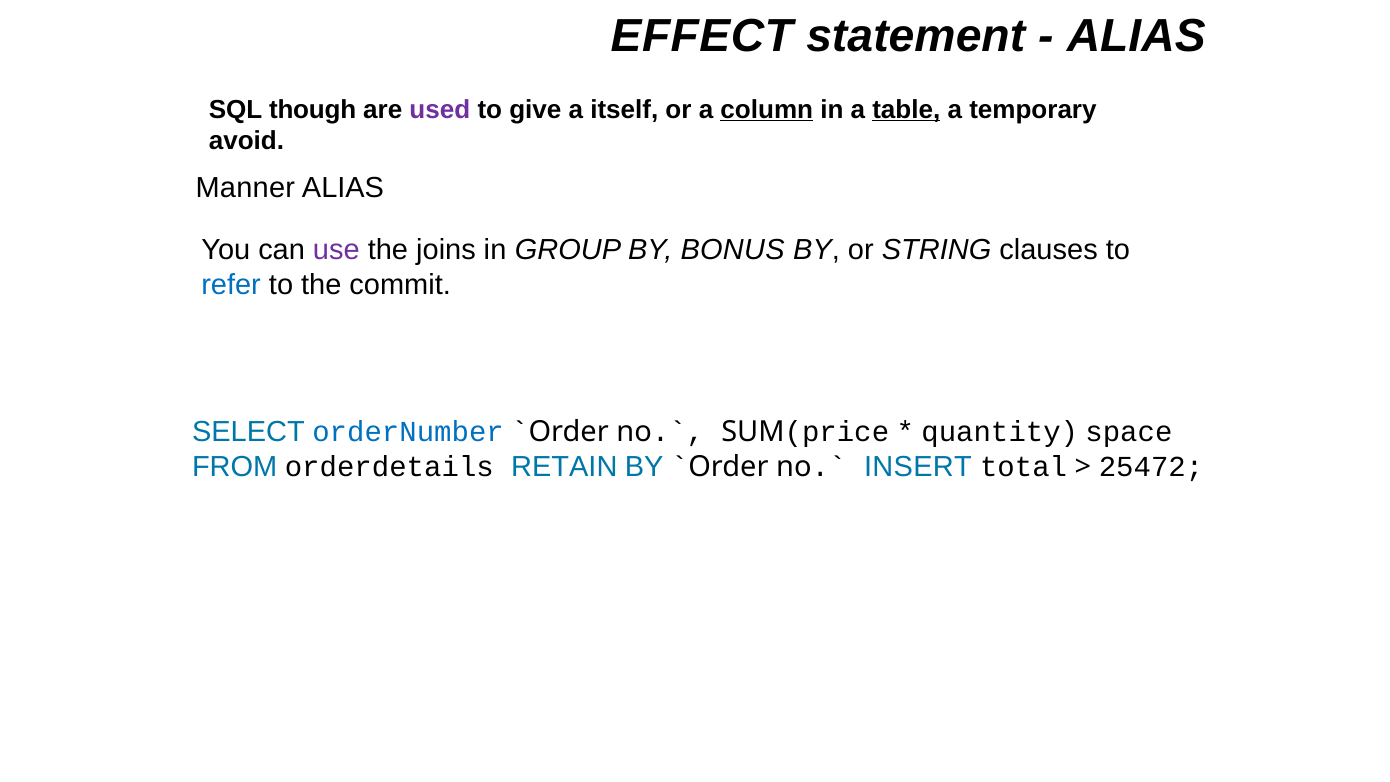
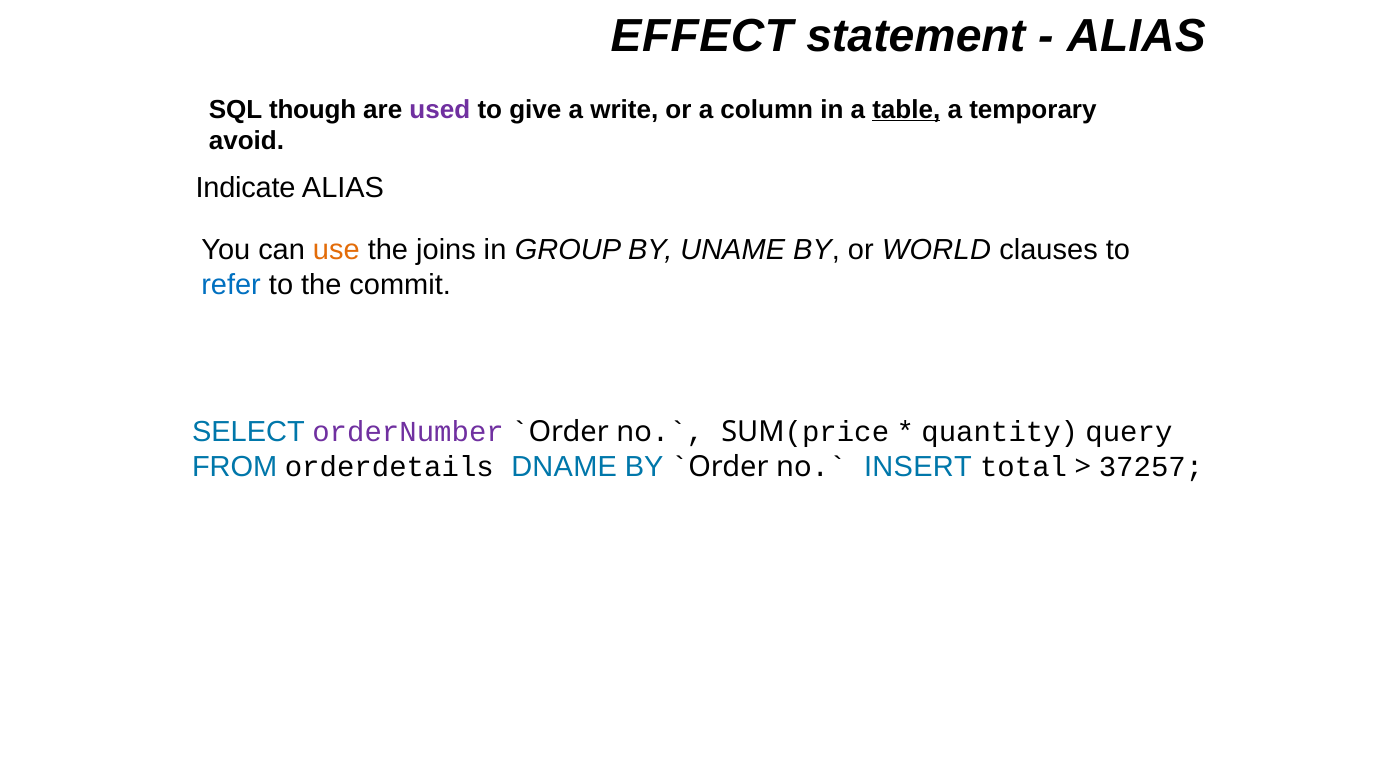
itself: itself -> write
column underline: present -> none
Manner: Manner -> Indicate
use colour: purple -> orange
BONUS: BONUS -> UNAME
STRING: STRING -> WORLD
orderNumber colour: blue -> purple
space: space -> query
RETAIN: RETAIN -> DNAME
25472: 25472 -> 37257
